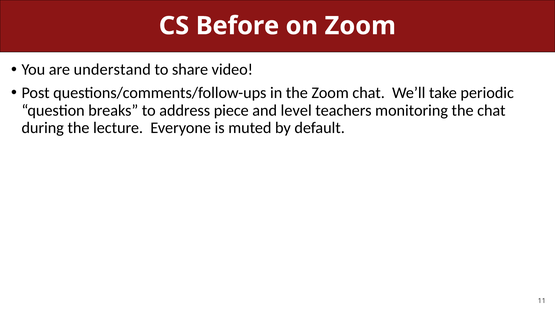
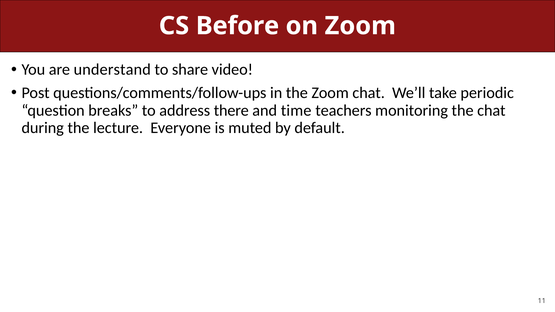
piece: piece -> there
level: level -> time
